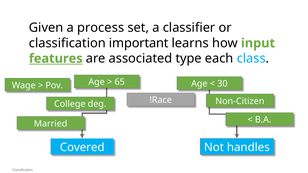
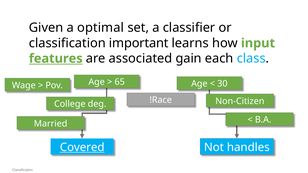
process: process -> optimal
type: type -> gain
Covered underline: none -> present
